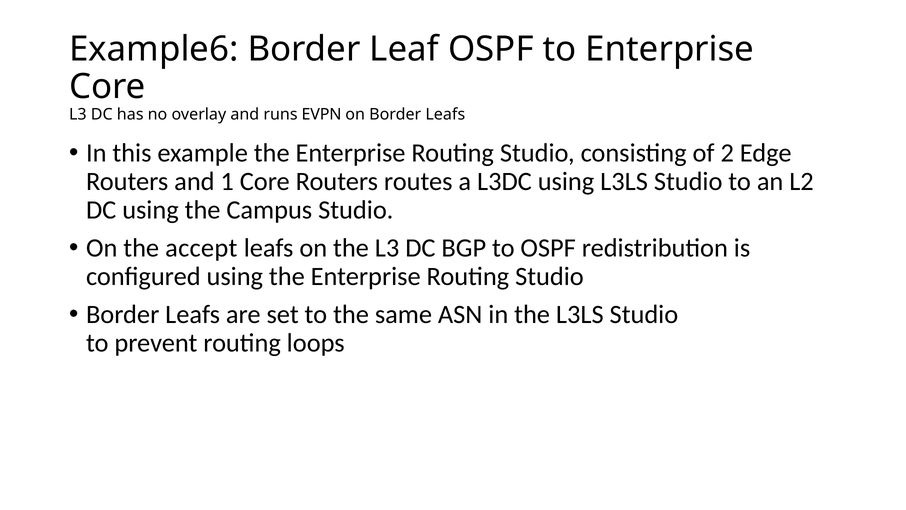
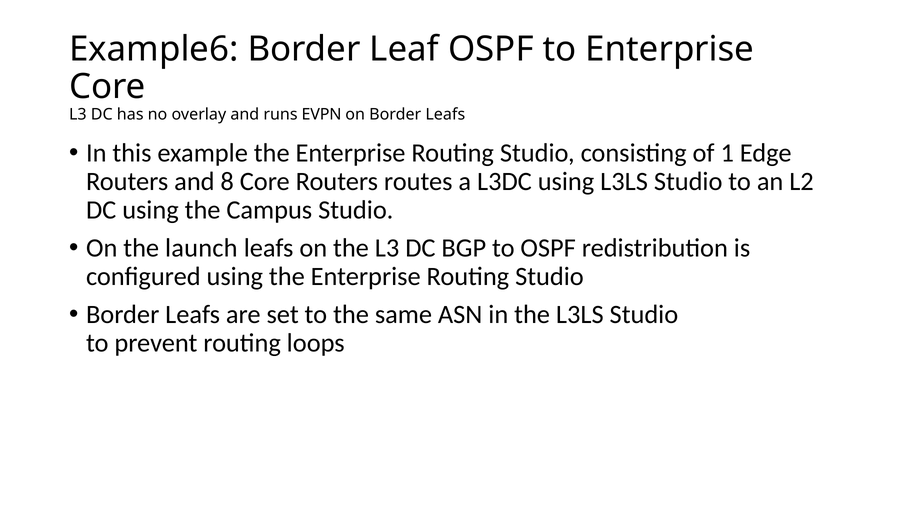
2: 2 -> 1
1: 1 -> 8
accept: accept -> launch
